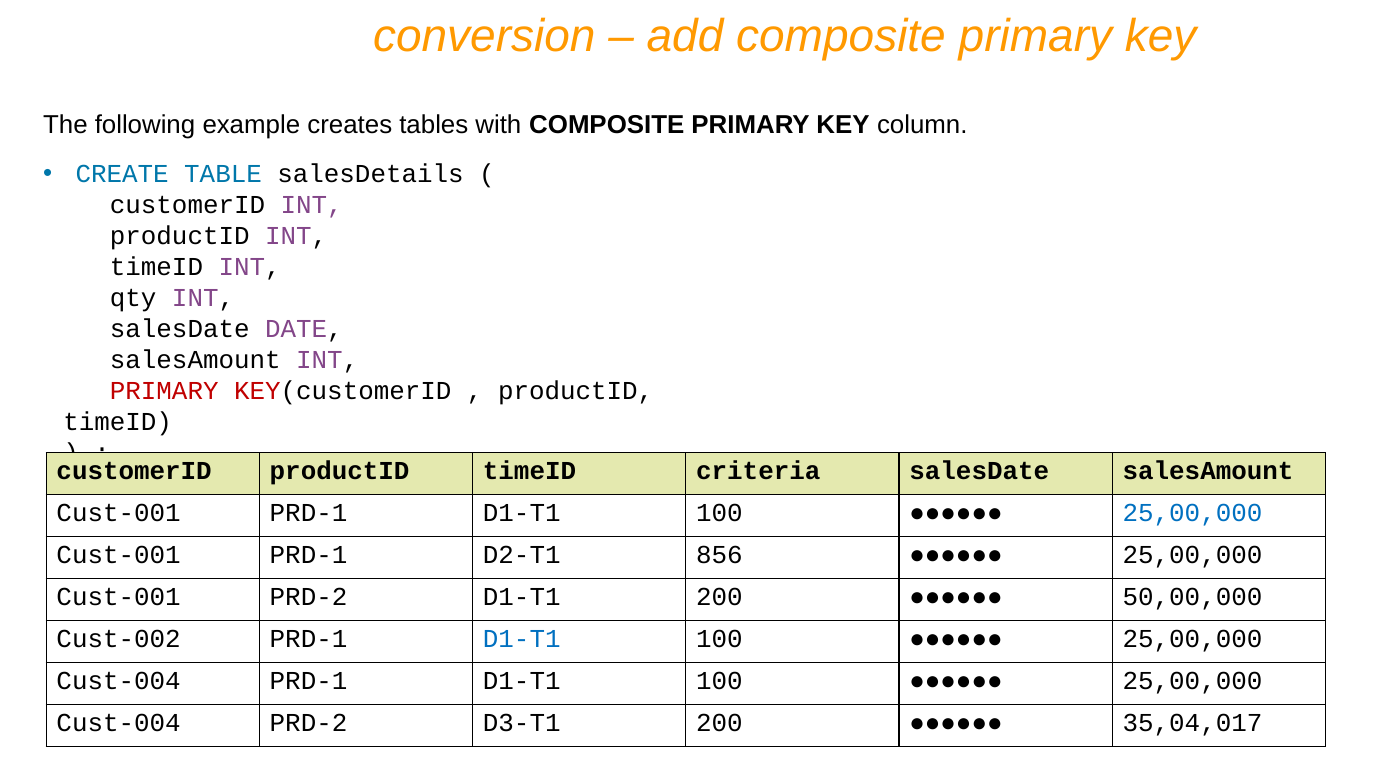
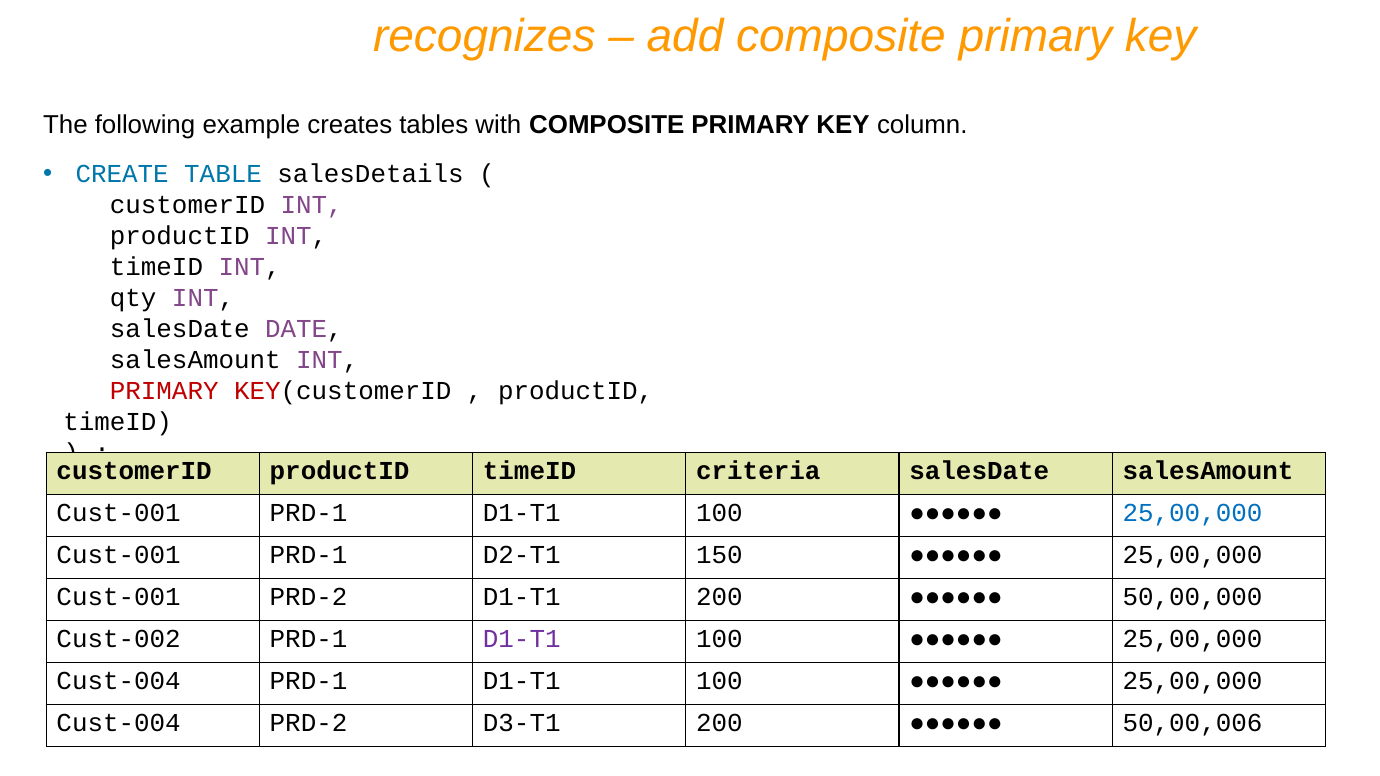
conversion: conversion -> recognizes
856: 856 -> 150
D1-T1 at (522, 639) colour: blue -> purple
35,04,017: 35,04,017 -> 50,00,006
